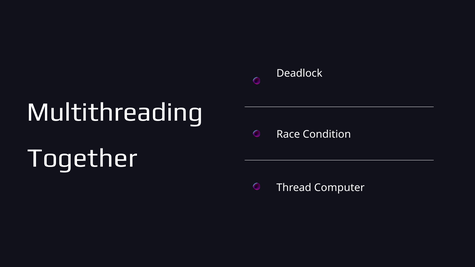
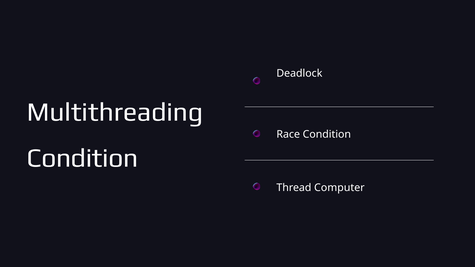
Together at (82, 158): Together -> Condition
